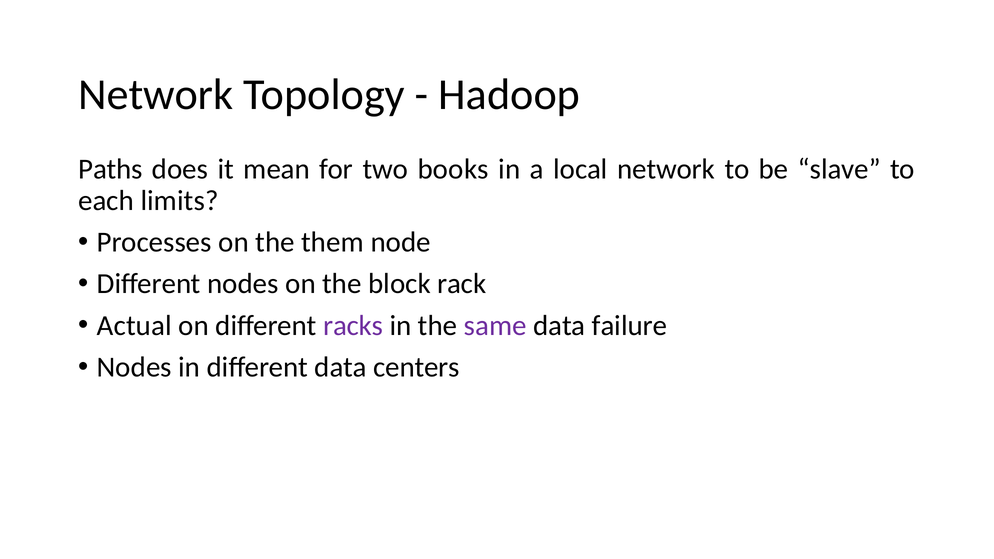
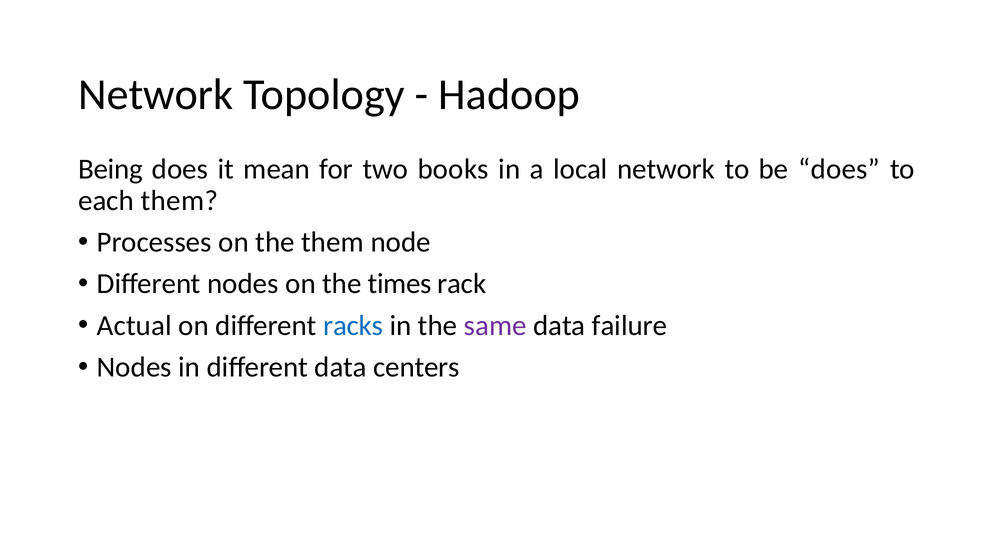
Paths: Paths -> Being
be slave: slave -> does
each limits: limits -> them
block: block -> times
racks colour: purple -> blue
